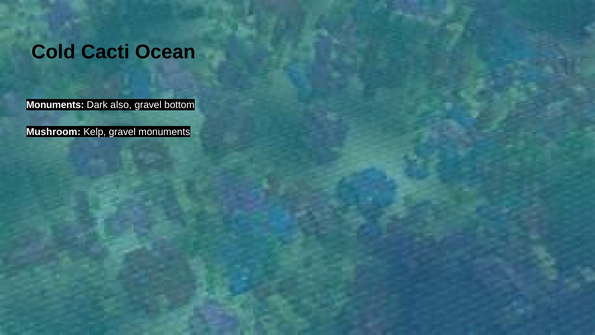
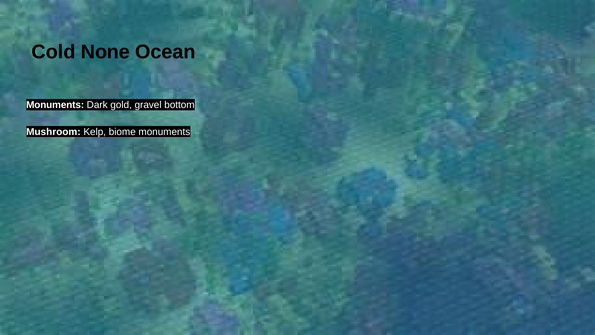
Cacti: Cacti -> None
also: also -> gold
Kelp gravel: gravel -> biome
